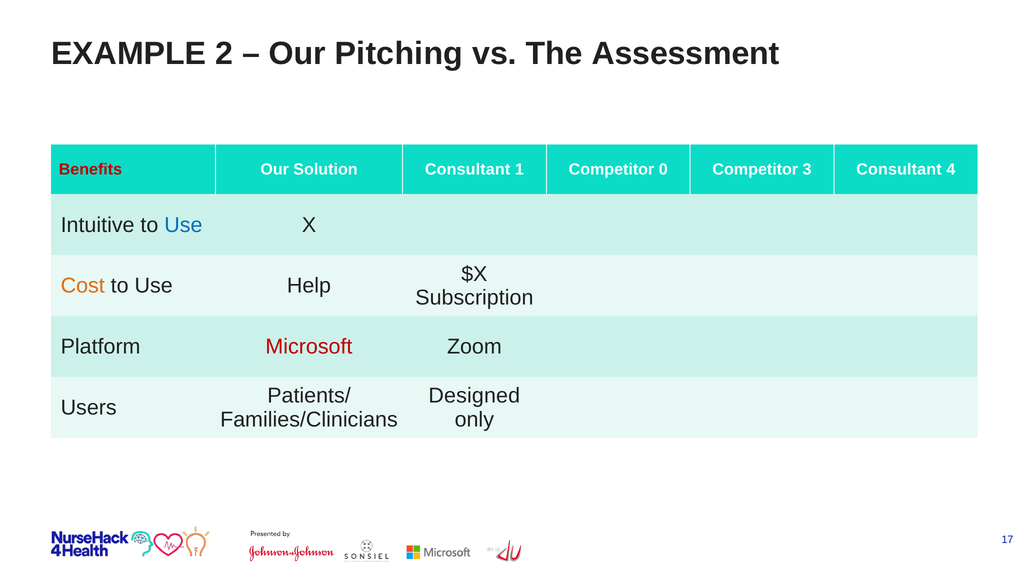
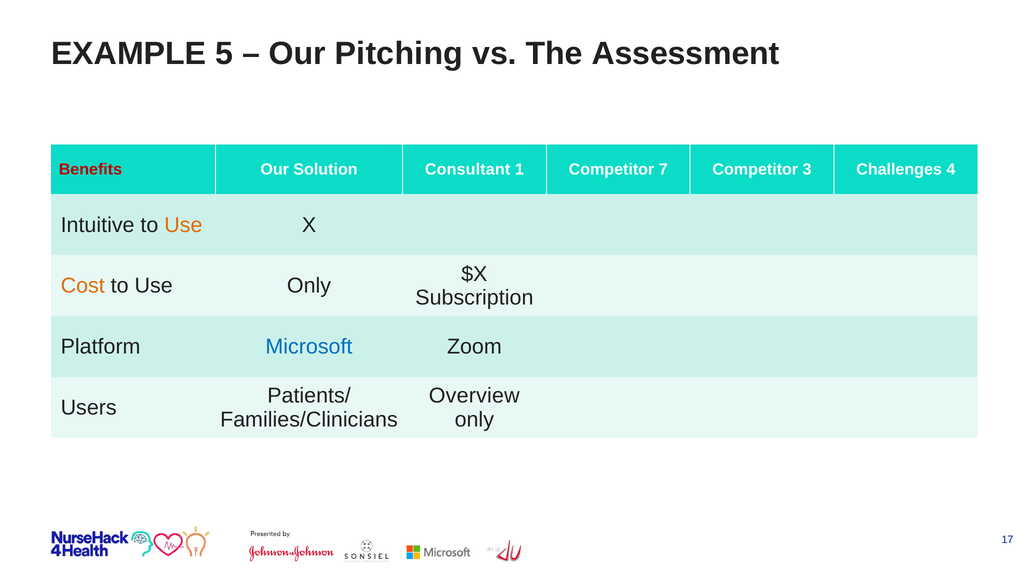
2: 2 -> 5
0: 0 -> 7
3 Consultant: Consultant -> Challenges
Use at (183, 225) colour: blue -> orange
Use Help: Help -> Only
Microsoft colour: red -> blue
Designed: Designed -> Overview
